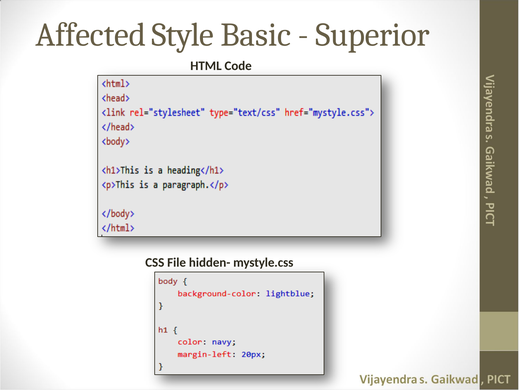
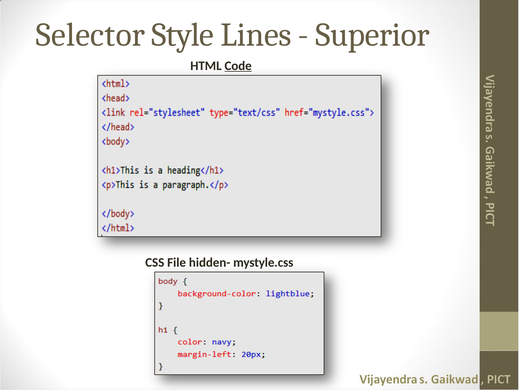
Affected: Affected -> Selector
Basic: Basic -> Lines
Code underline: none -> present
